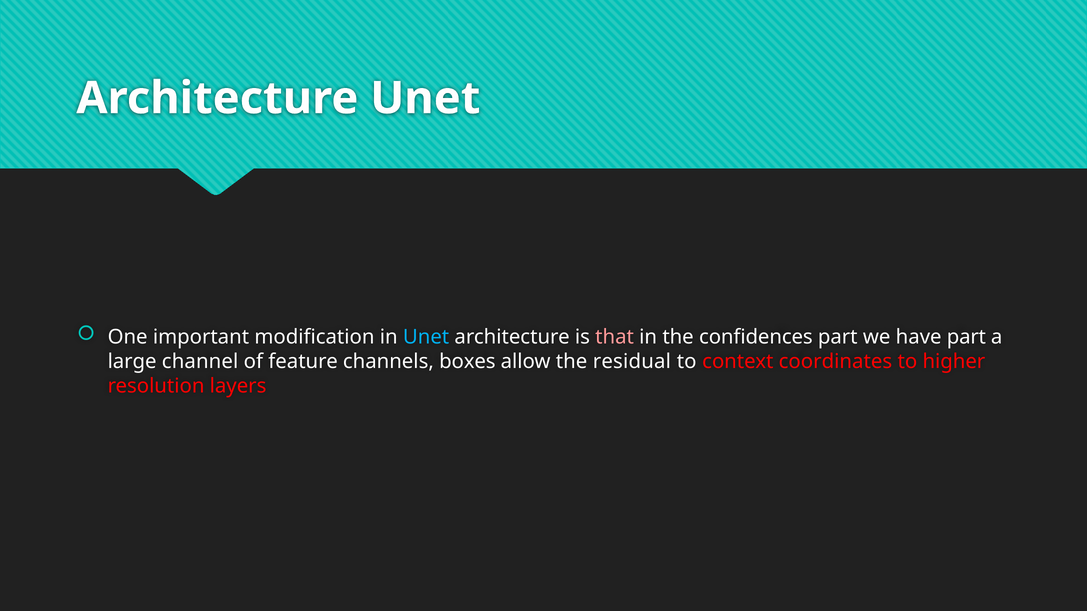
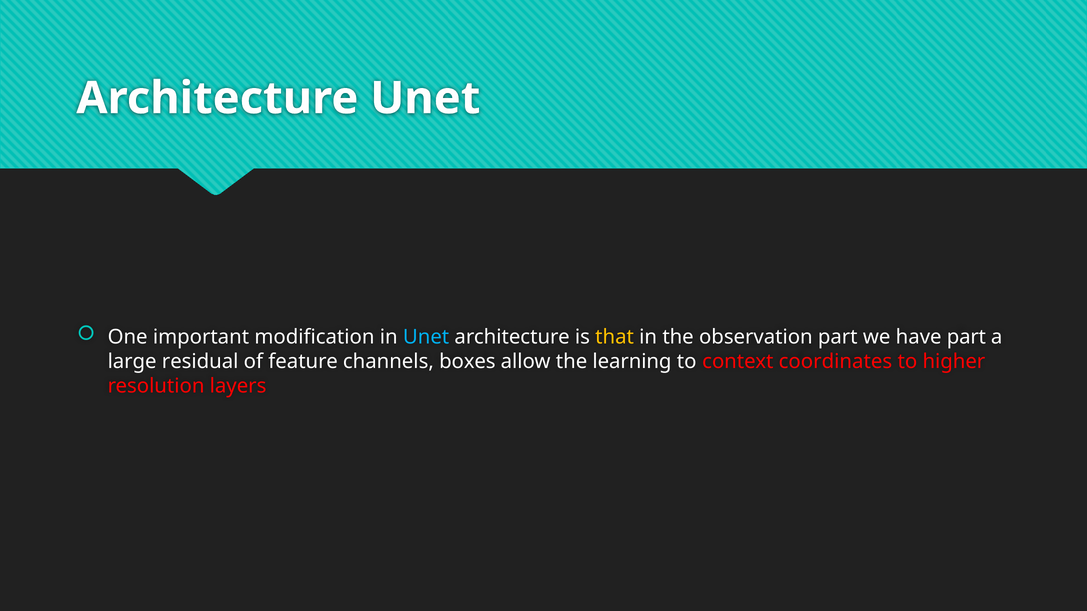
that colour: pink -> yellow
confidences: confidences -> observation
channel: channel -> residual
residual: residual -> learning
